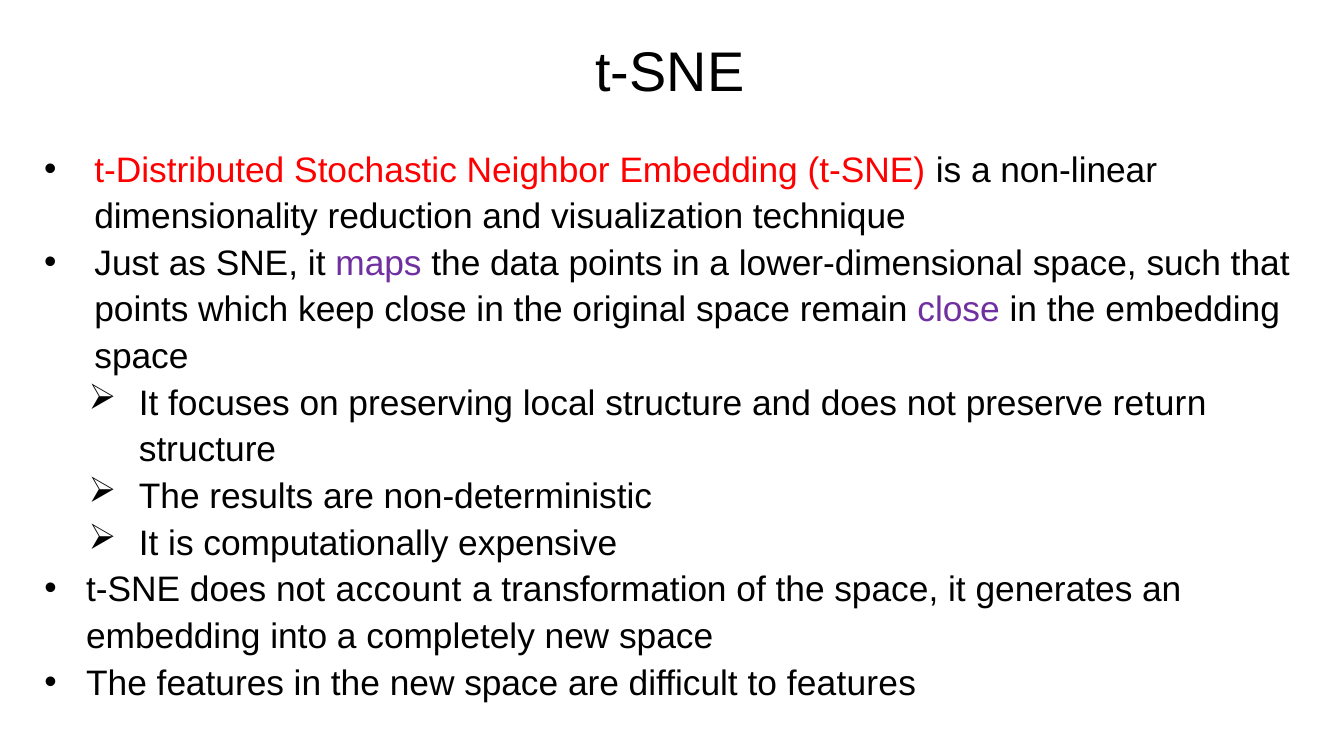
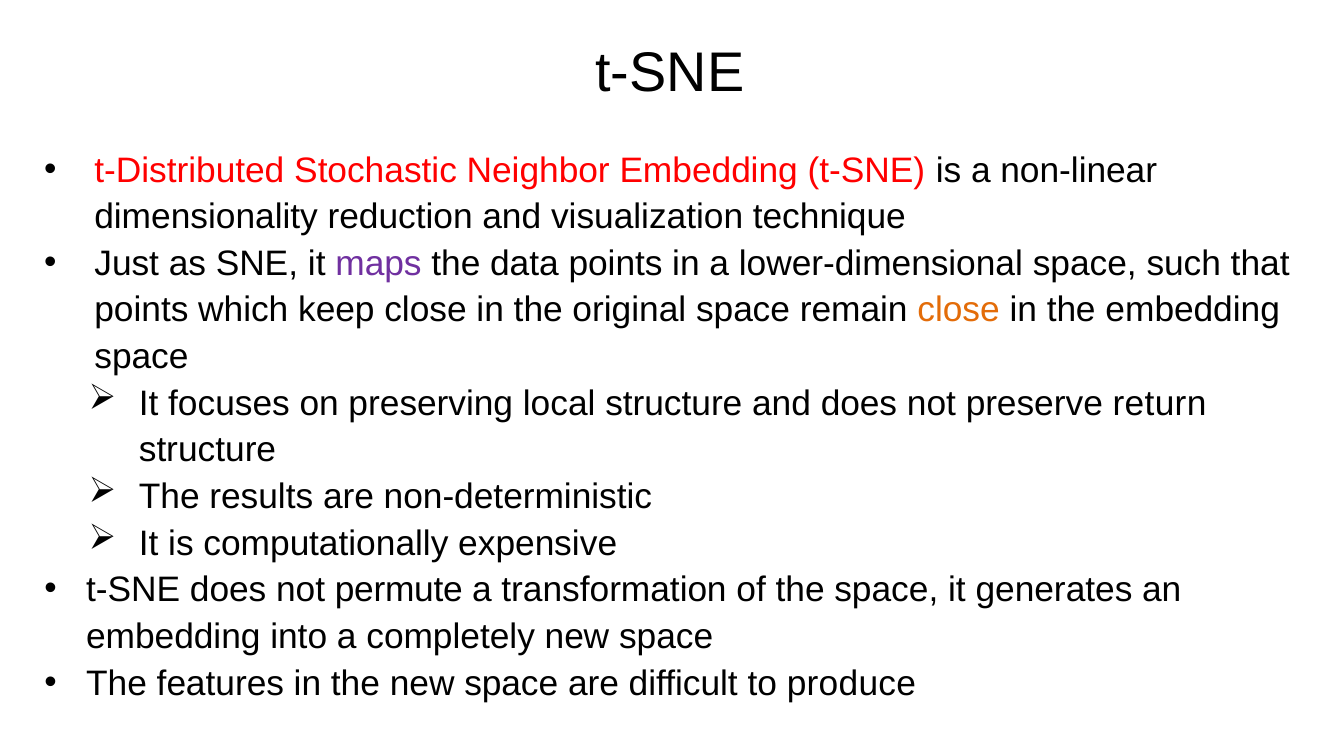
close at (959, 310) colour: purple -> orange
account: account -> permute
to features: features -> produce
